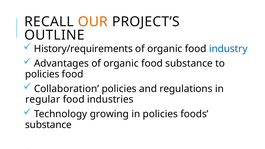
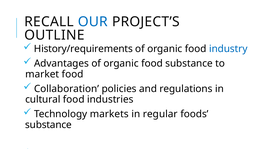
OUR colour: orange -> blue
policies at (42, 74): policies -> market
regular: regular -> cultural
growing: growing -> markets
in policies: policies -> regular
